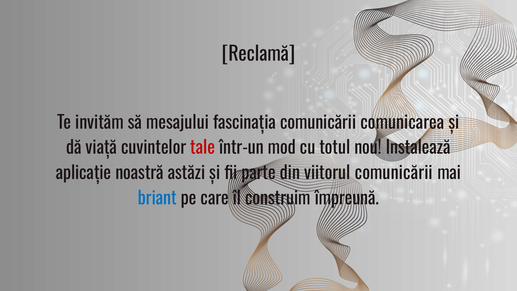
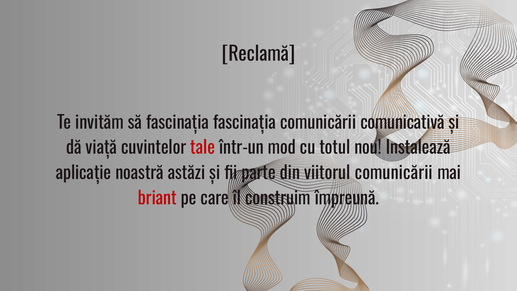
să mesajului: mesajului -> fascinația
comunicarea: comunicarea -> comunicativă
briant colour: blue -> red
